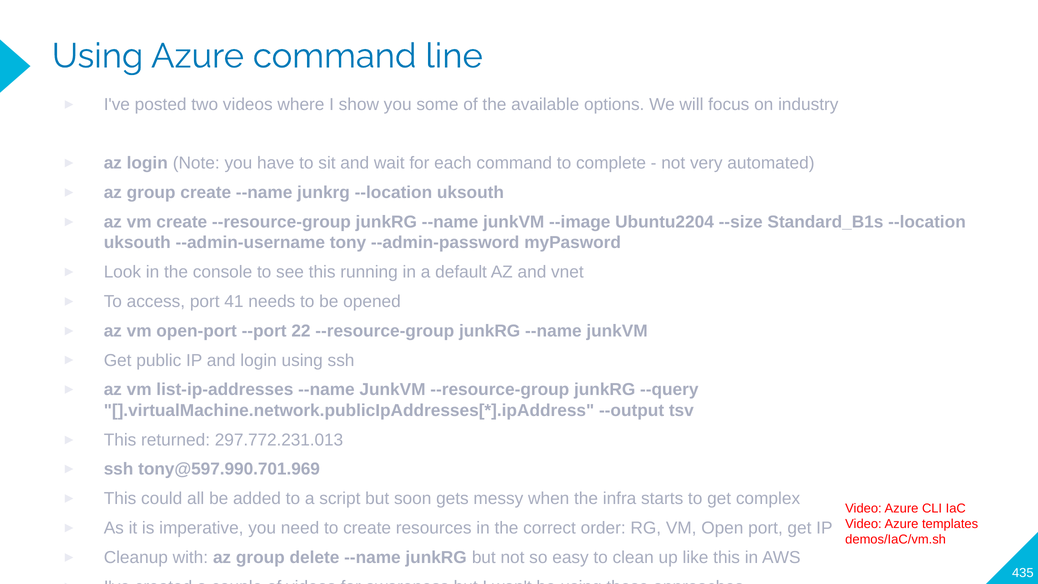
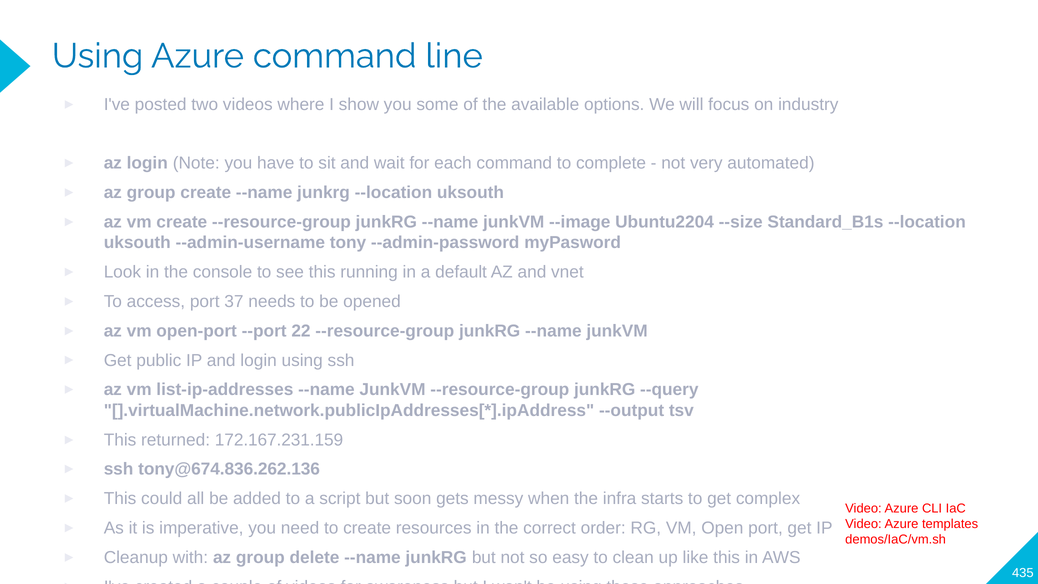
41: 41 -> 37
297.772.231.013: 297.772.231.013 -> 172.167.231.159
tony@597.990.701.969: tony@597.990.701.969 -> tony@674.836.262.136
